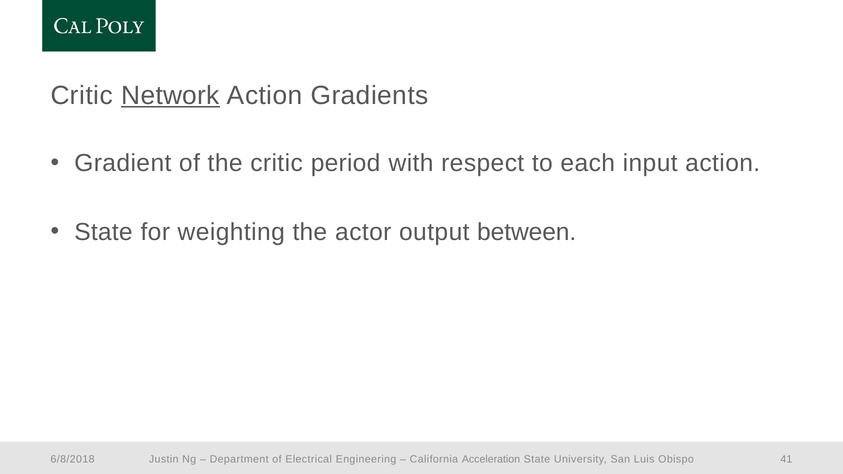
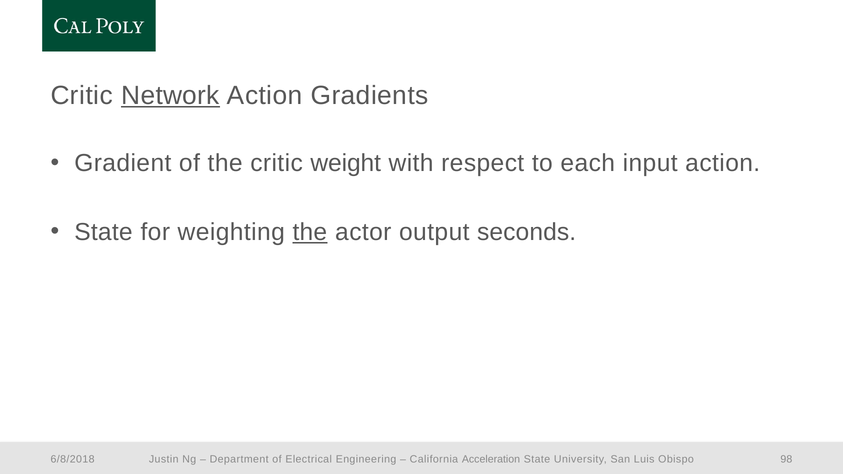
period: period -> weight
the at (310, 232) underline: none -> present
between: between -> seconds
41: 41 -> 98
